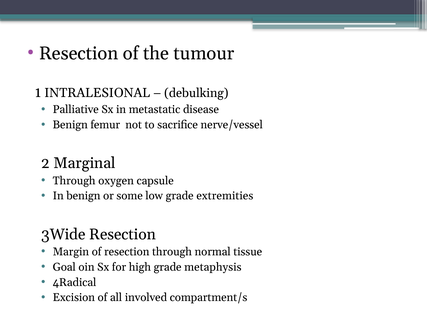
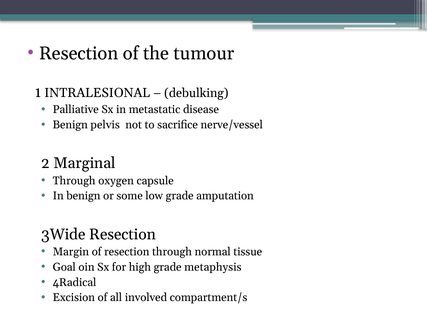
femur: femur -> pelvis
extremities: extremities -> amputation
